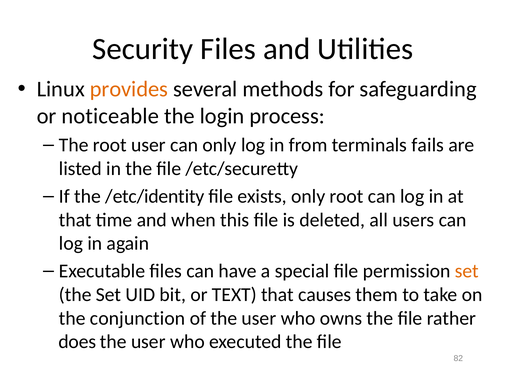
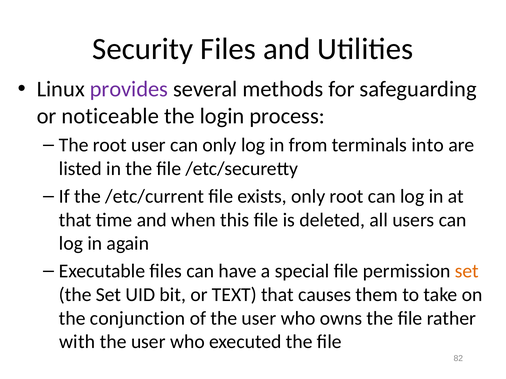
provides colour: orange -> purple
fails: fails -> into
/etc/identity: /etc/identity -> /etc/current
does: does -> with
